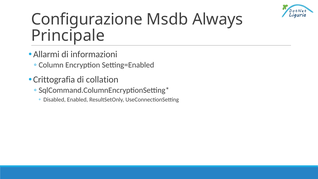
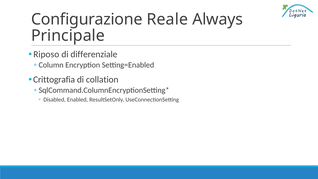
Msdb: Msdb -> Reale
Allarmi: Allarmi -> Riposo
informazioni: informazioni -> differenziale
